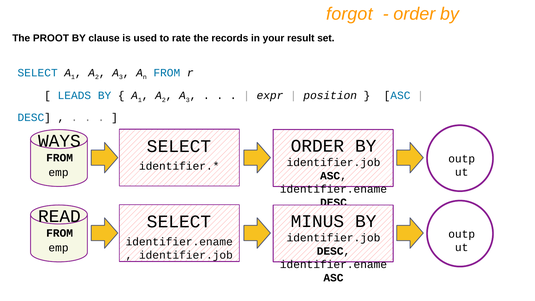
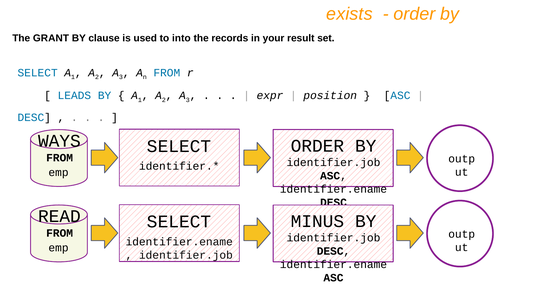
forgot: forgot -> exists
PROOT: PROOT -> GRANT
rate: rate -> into
